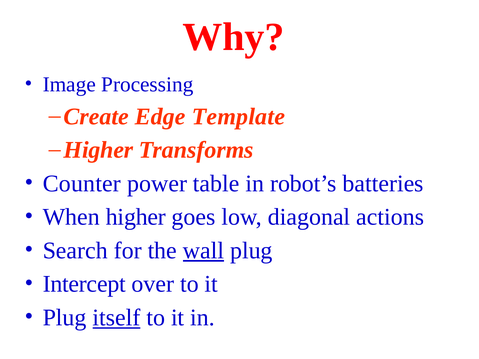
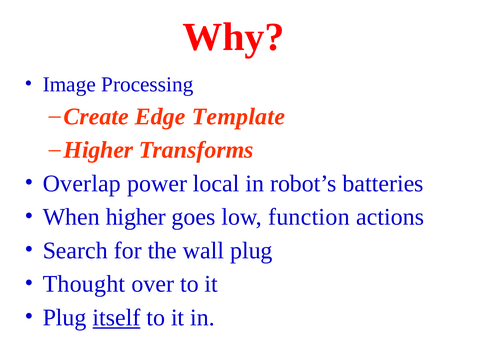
Counter: Counter -> Overlap
table: table -> local
diagonal: diagonal -> function
wall underline: present -> none
Intercept: Intercept -> Thought
